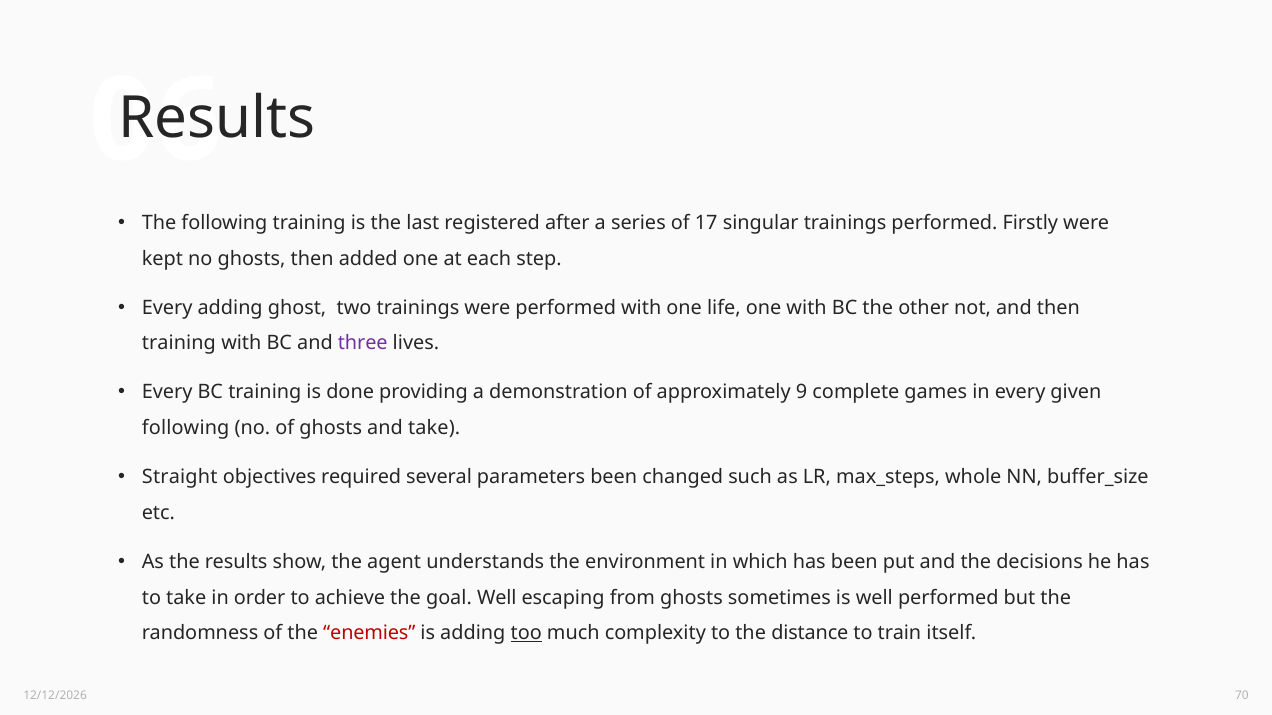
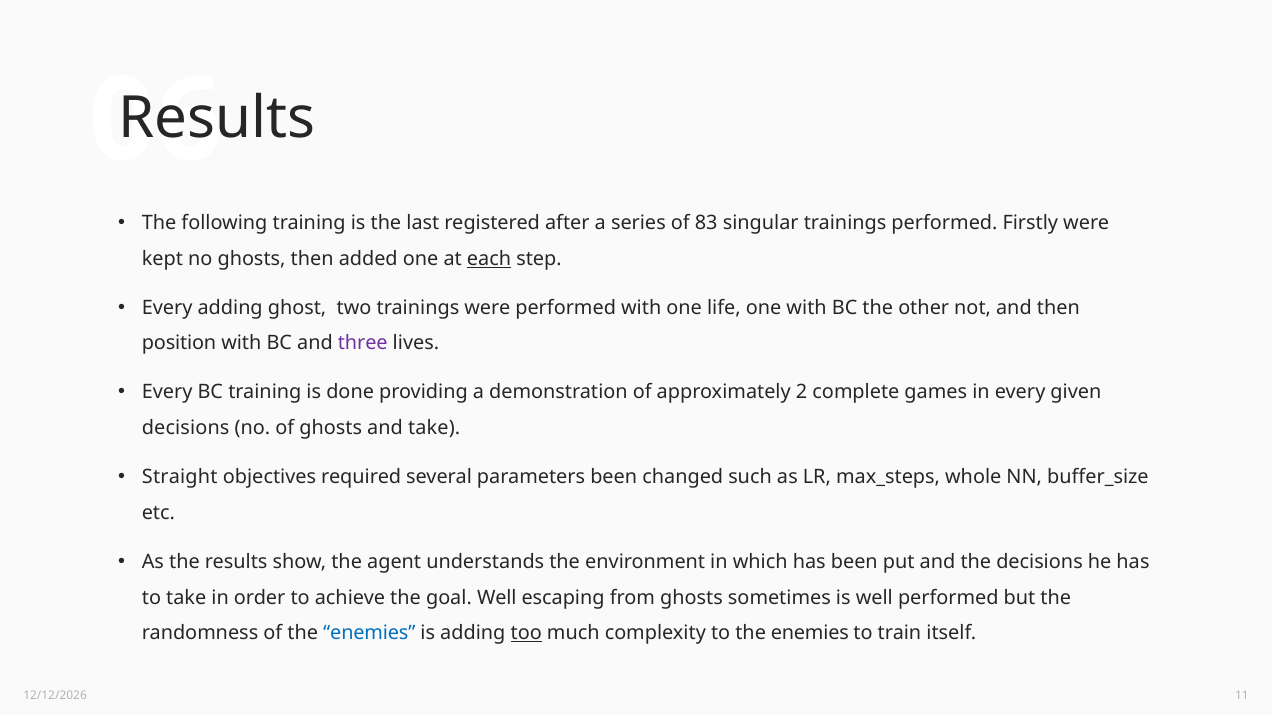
17: 17 -> 83
each underline: none -> present
training at (179, 344): training -> position
9: 9 -> 2
following at (186, 428): following -> decisions
enemies at (369, 634) colour: red -> blue
to the distance: distance -> enemies
70: 70 -> 11
